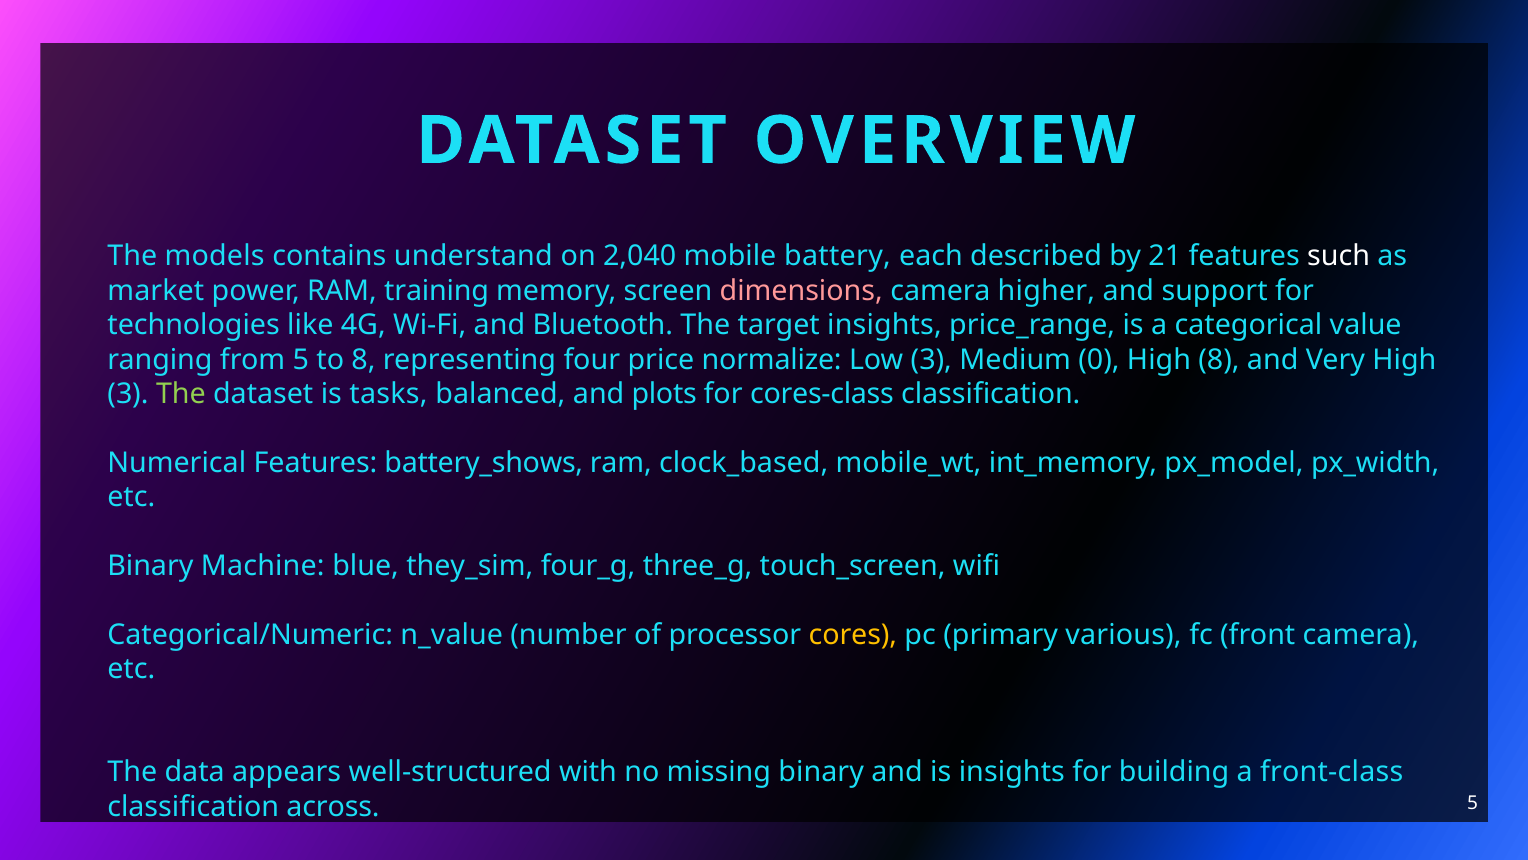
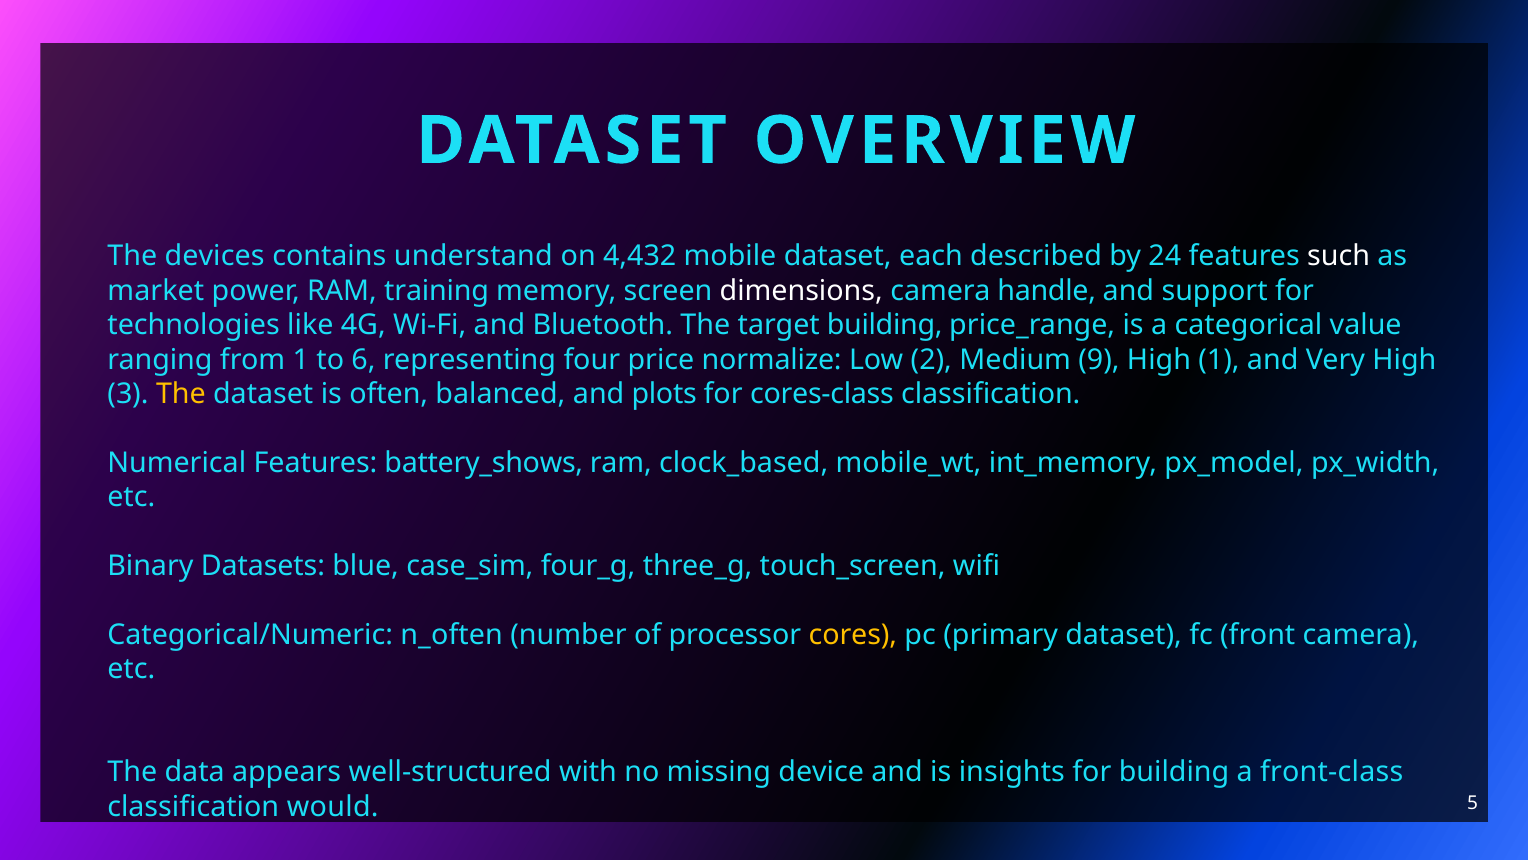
models: models -> devices
2,040: 2,040 -> 4,432
mobile battery: battery -> dataset
21: 21 -> 24
dimensions colour: pink -> white
higher: higher -> handle
target insights: insights -> building
from 5: 5 -> 1
to 8: 8 -> 6
Low 3: 3 -> 2
0: 0 -> 9
High 8: 8 -> 1
The at (181, 394) colour: light green -> yellow
tasks: tasks -> often
Machine: Machine -> Datasets
they_sim: they_sim -> case_sim
n_value: n_value -> n_often
primary various: various -> dataset
missing binary: binary -> device
across: across -> would
